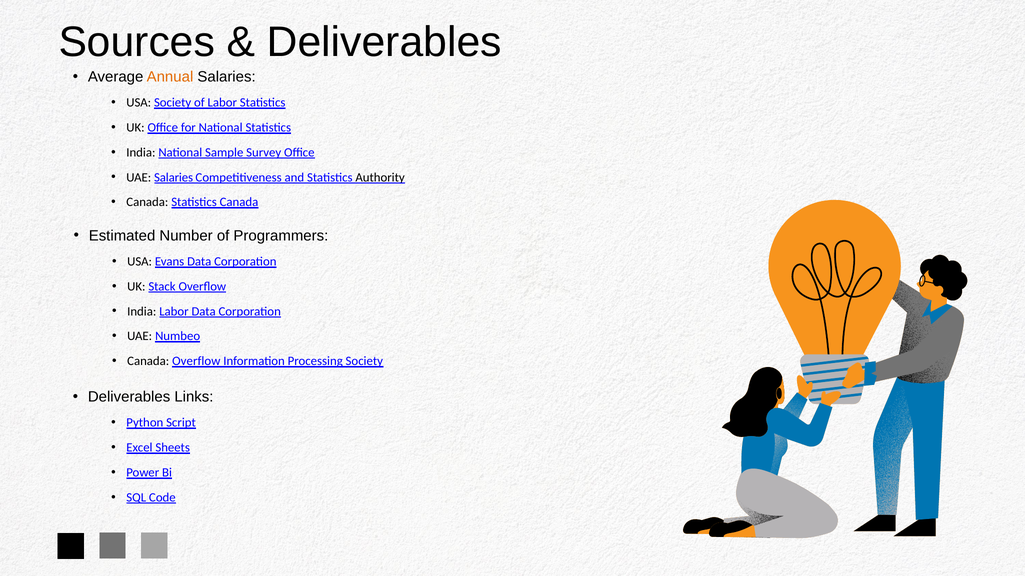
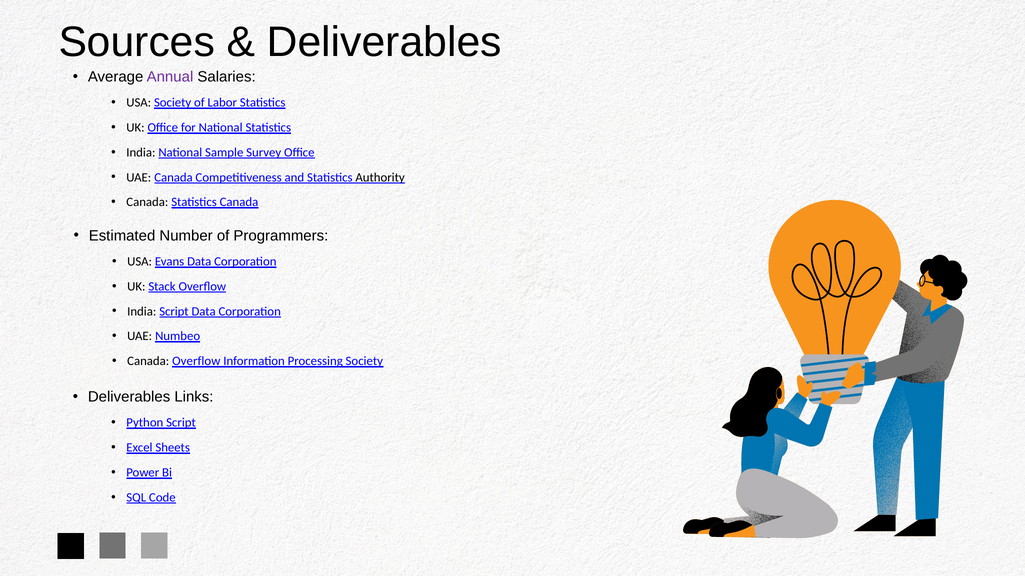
Annual colour: orange -> purple
UAE Salaries: Salaries -> Canada
India Labor: Labor -> Script
